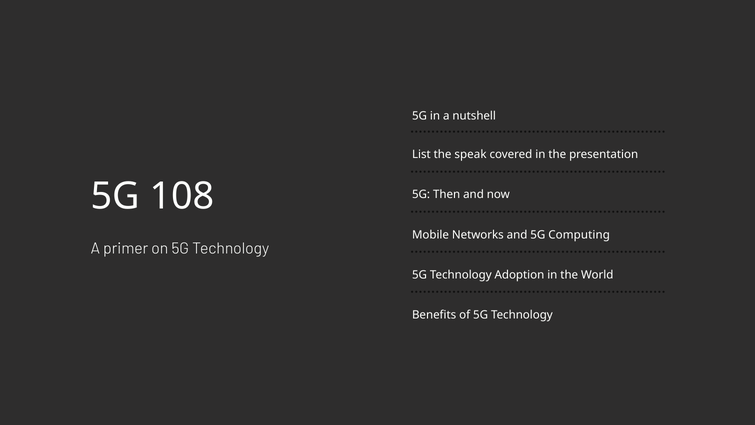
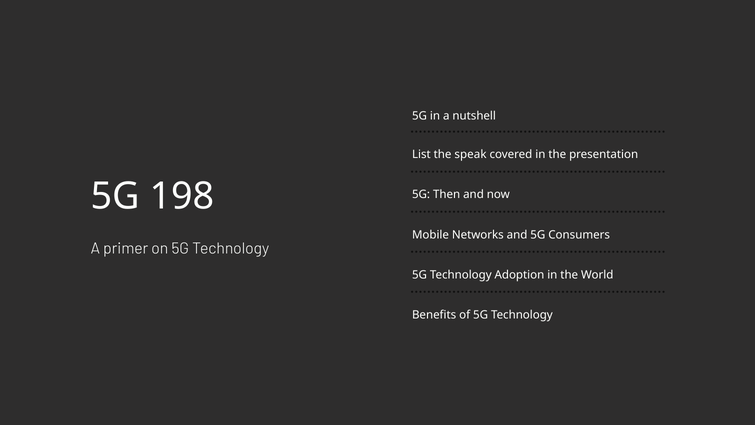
108: 108 -> 198
Computing: Computing -> Consumers
